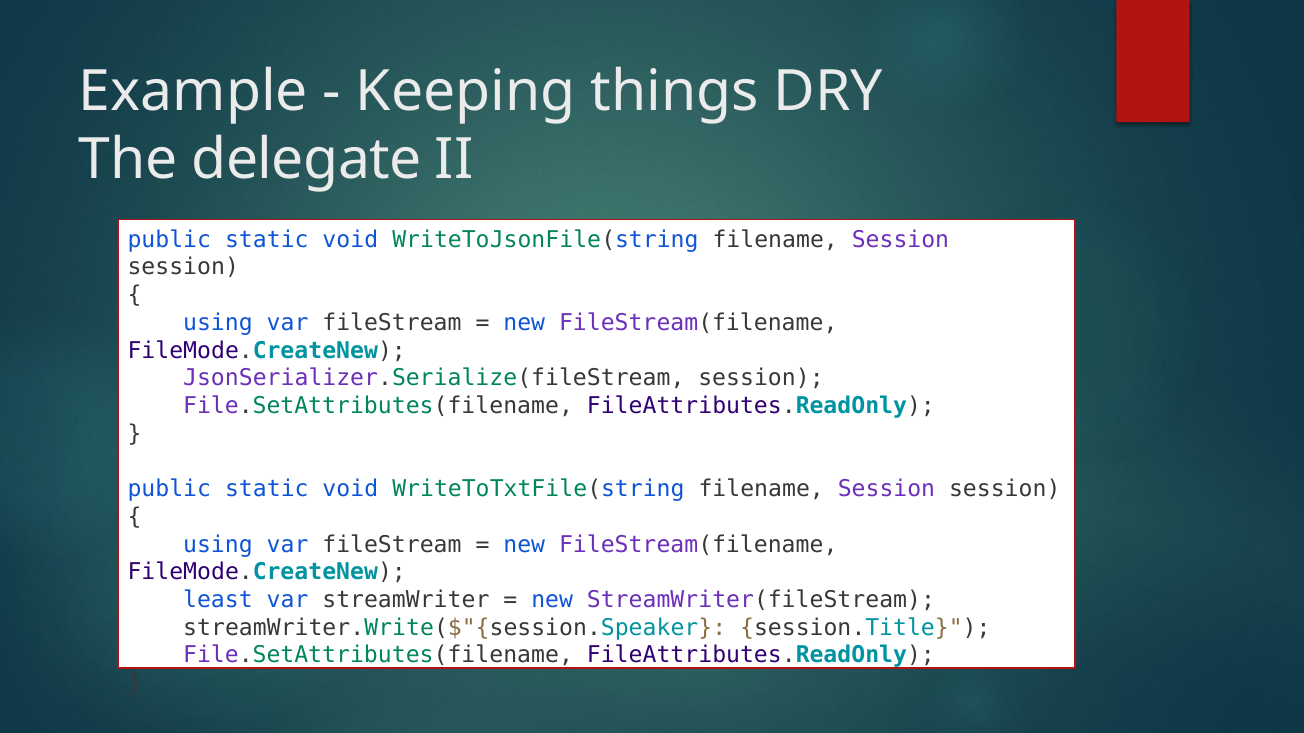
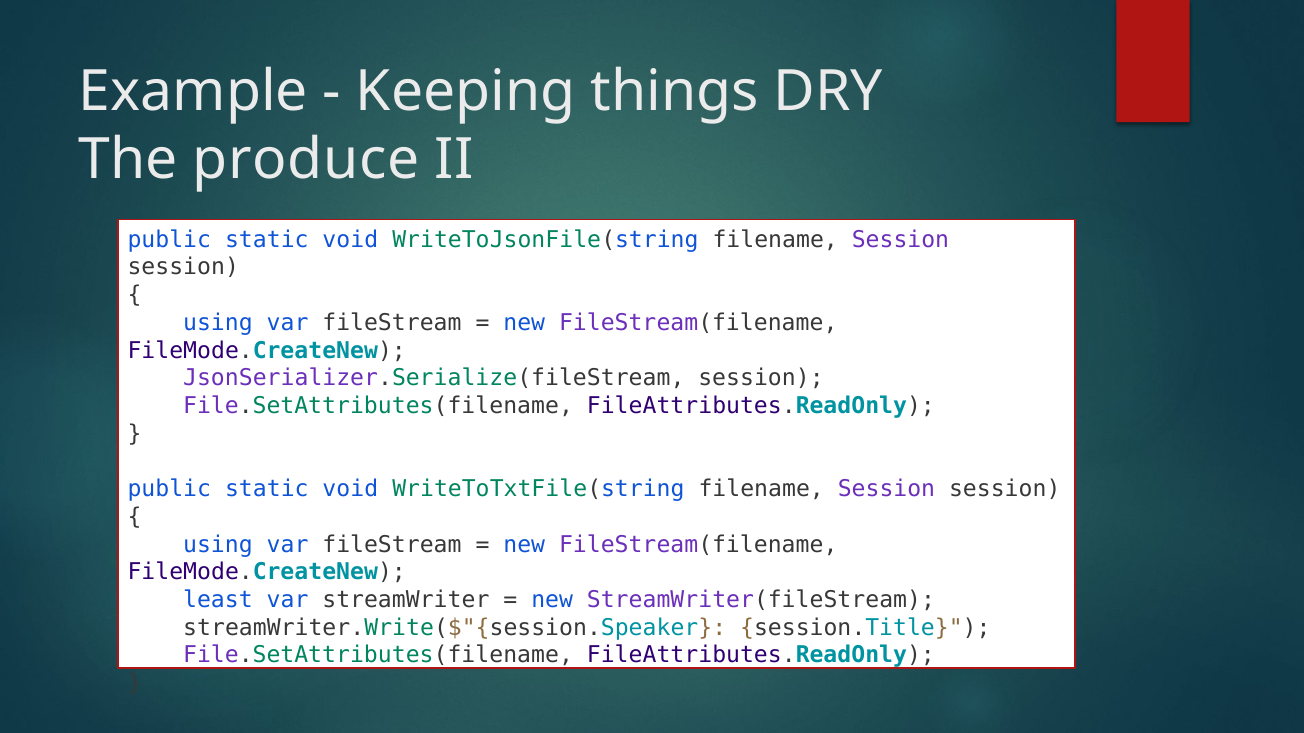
delegate: delegate -> produce
